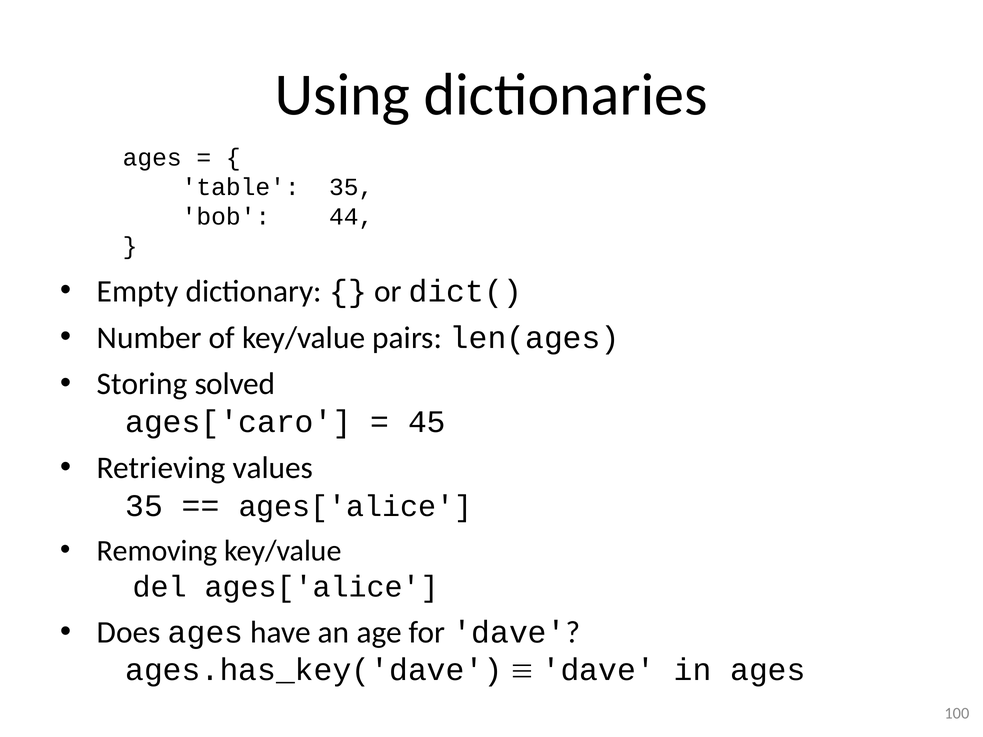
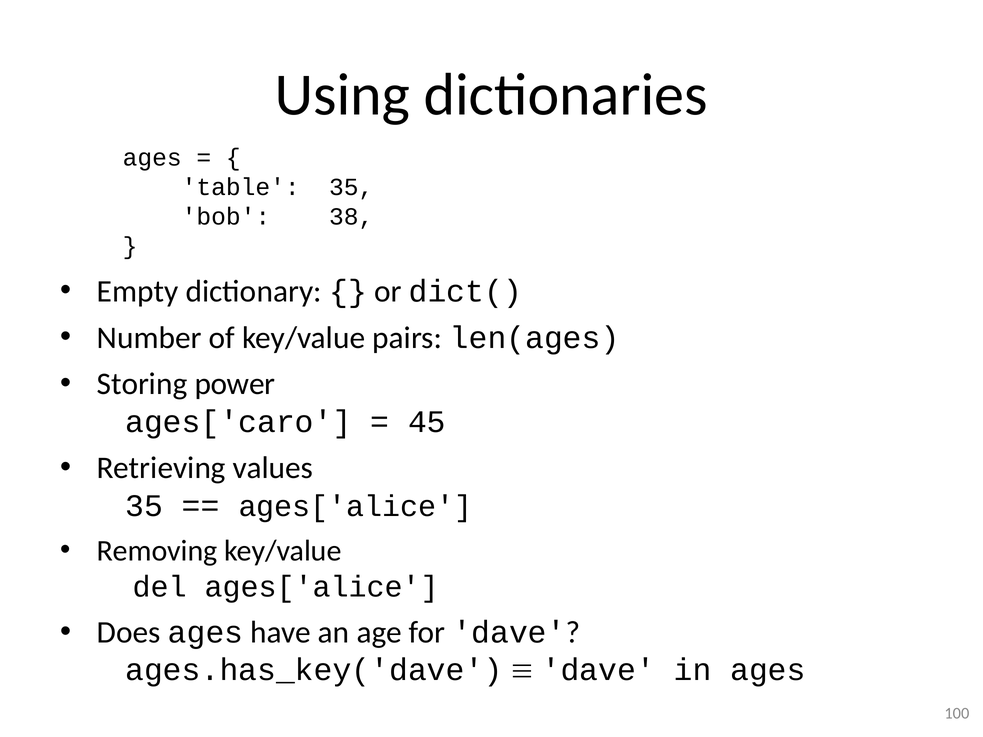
44: 44 -> 38
solved: solved -> power
